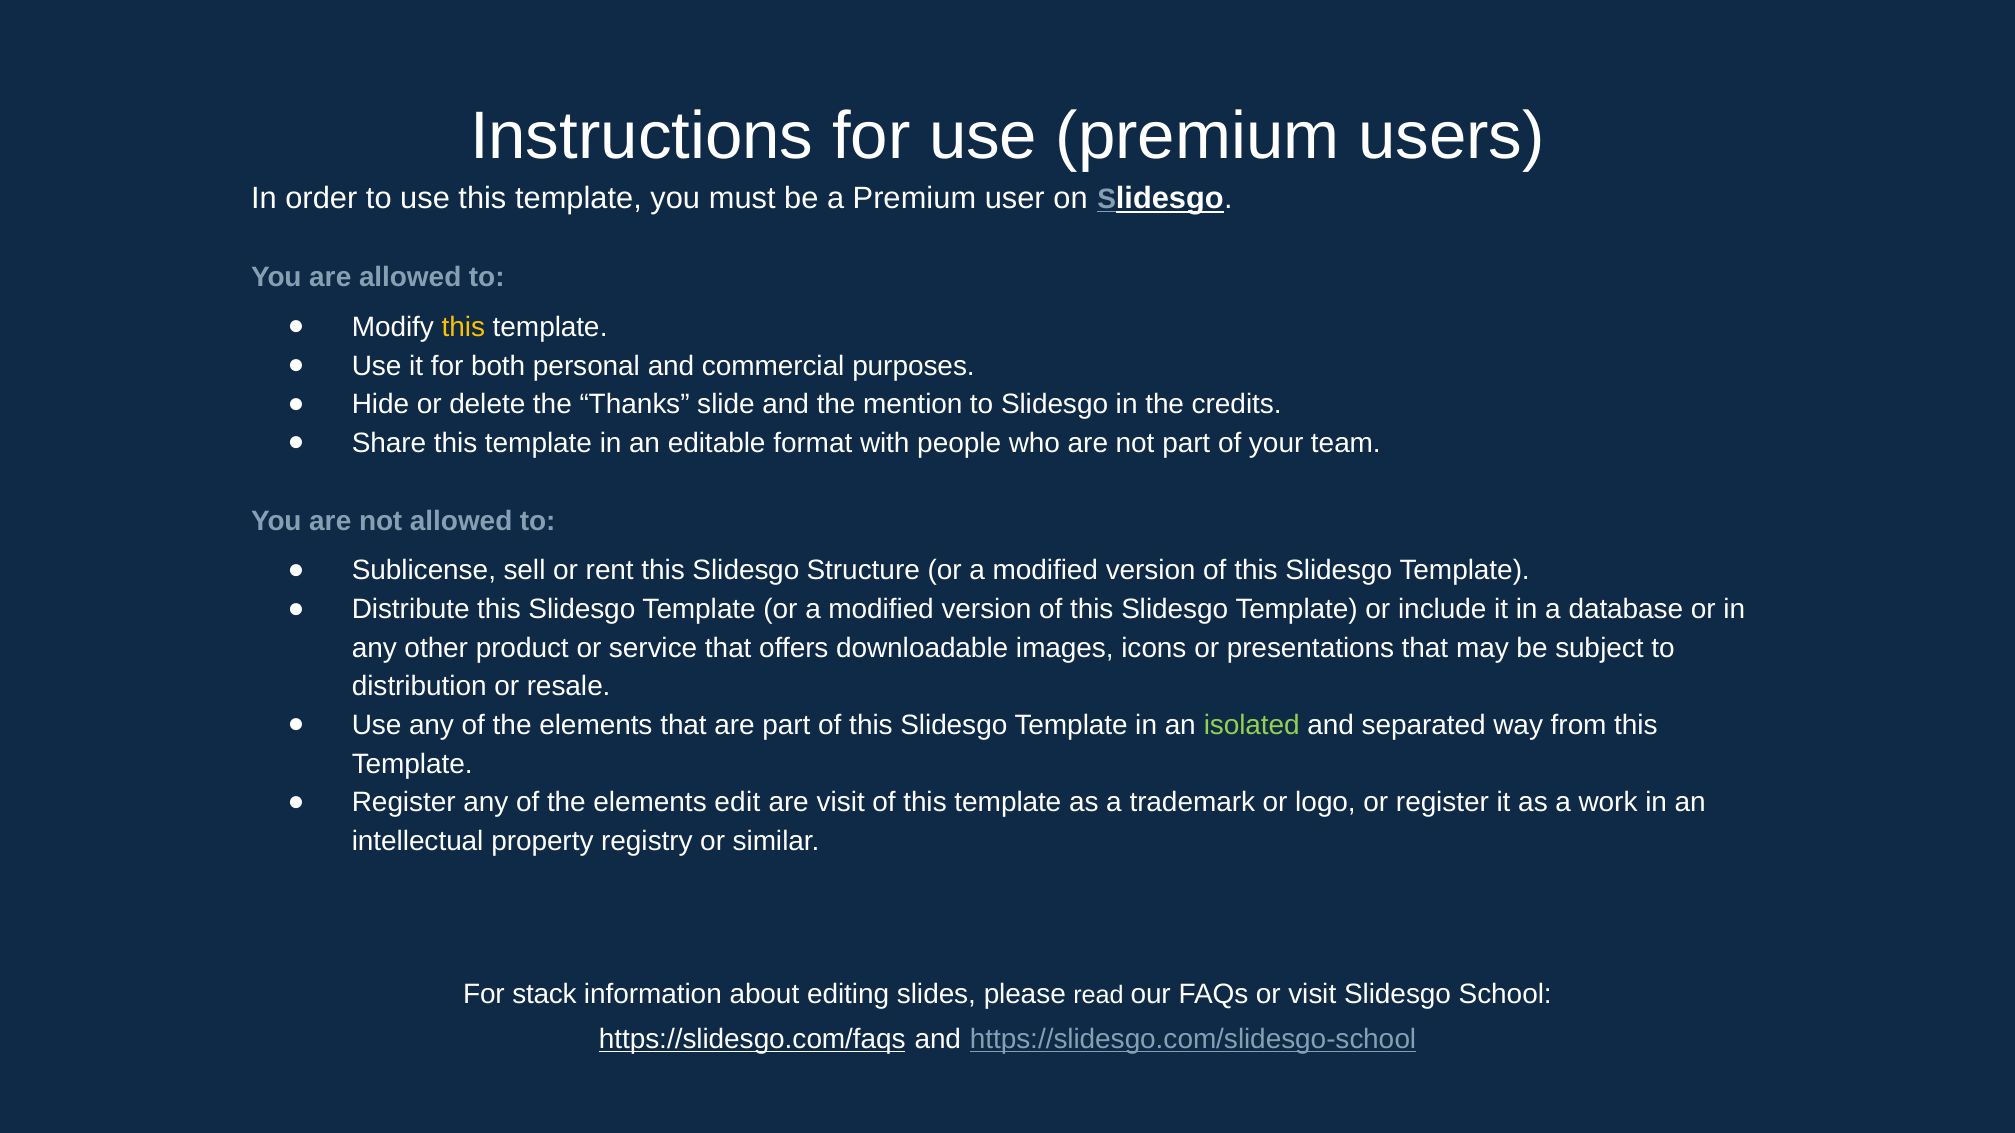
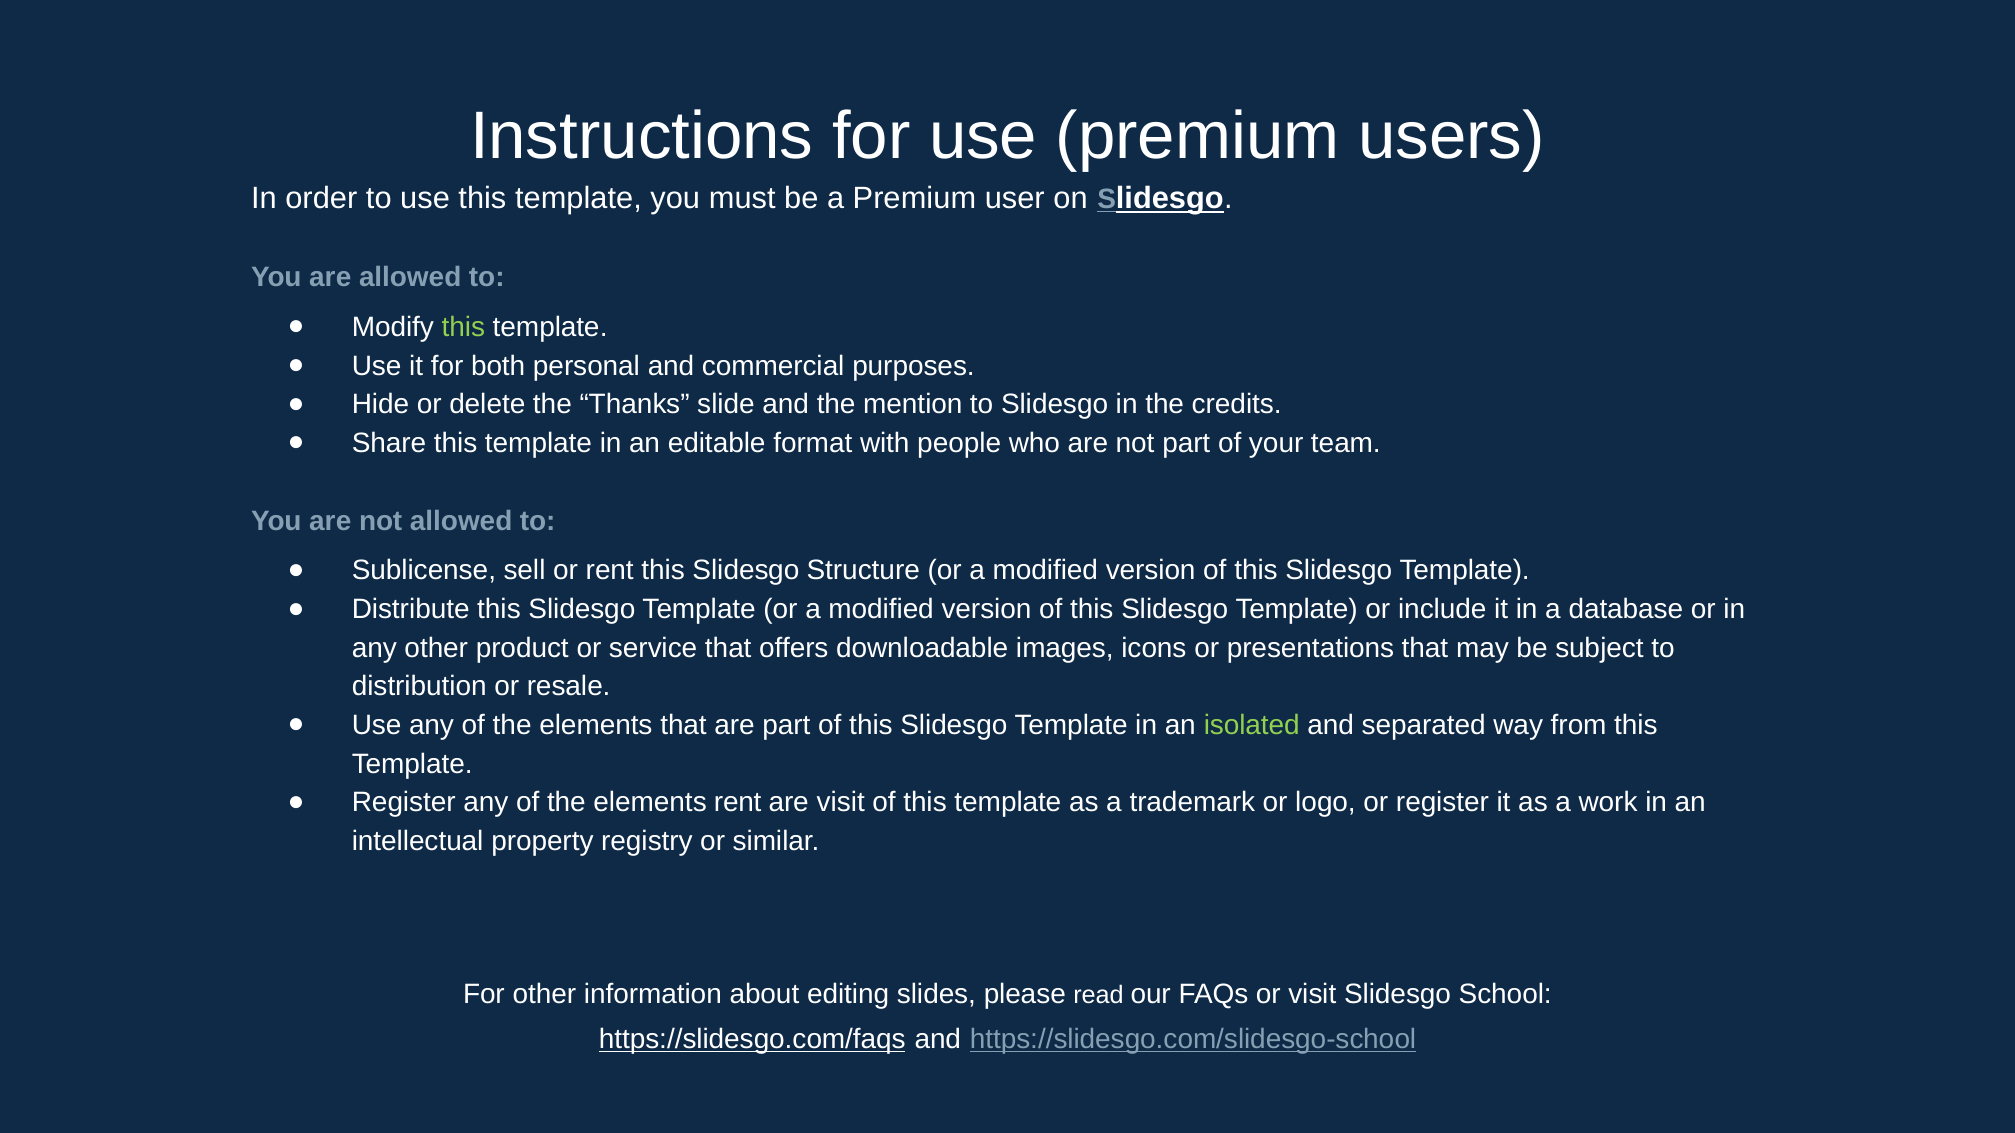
this at (463, 327) colour: yellow -> light green
elements edit: edit -> rent
For stack: stack -> other
